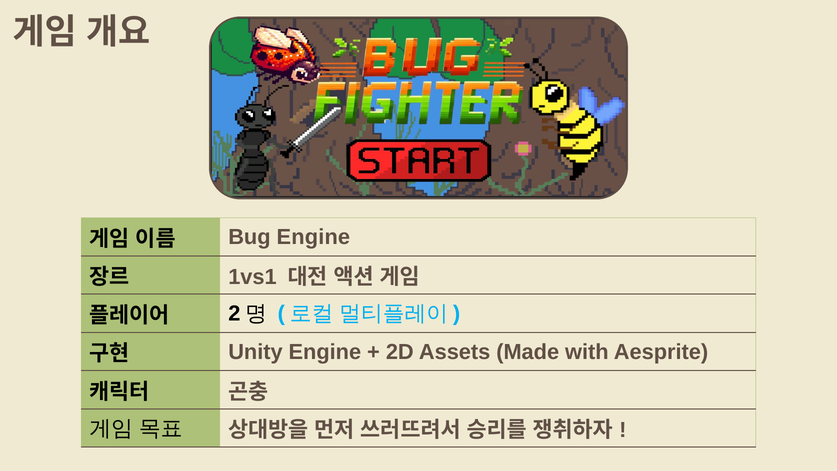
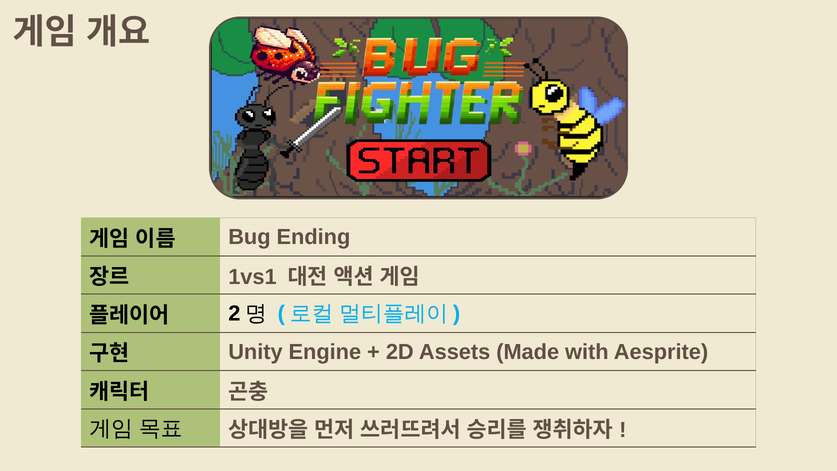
Bug Engine: Engine -> Ending
